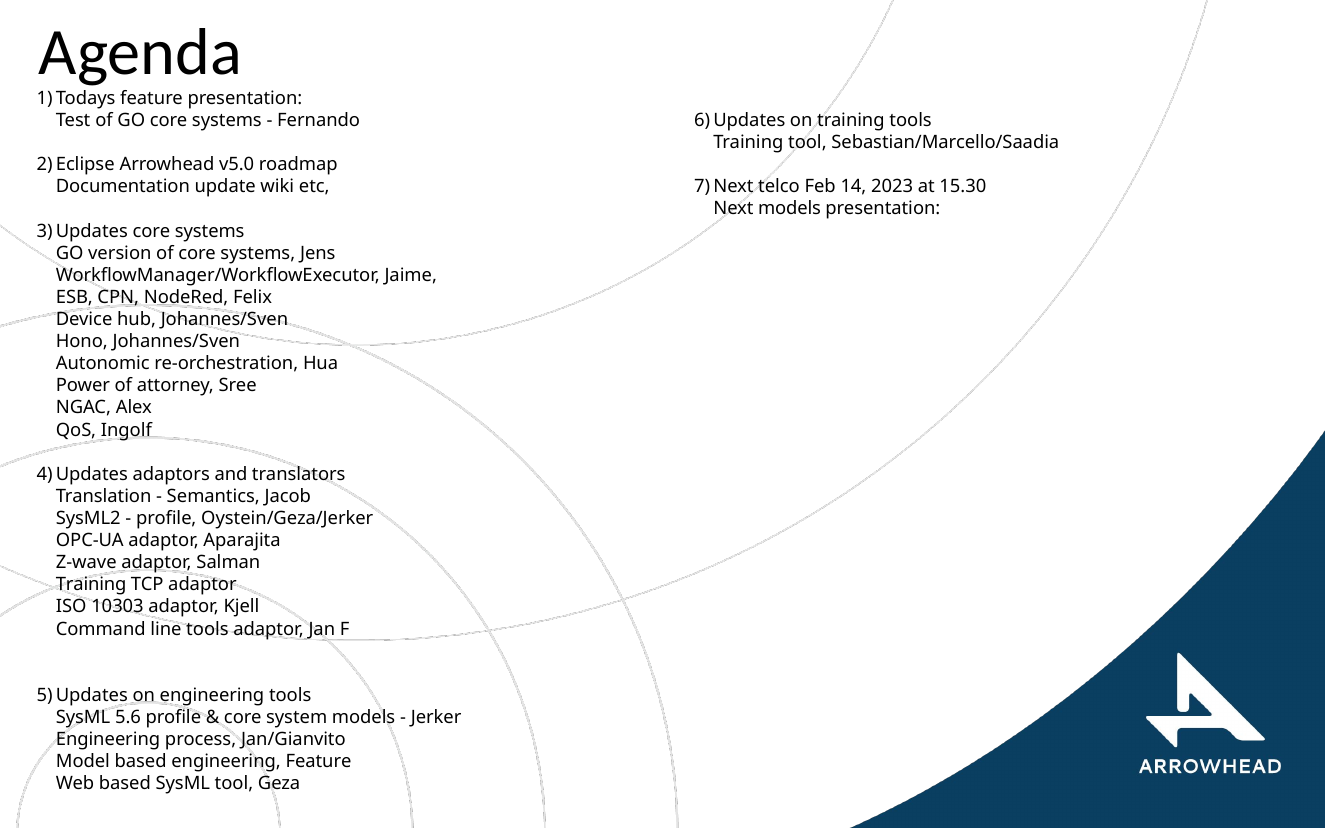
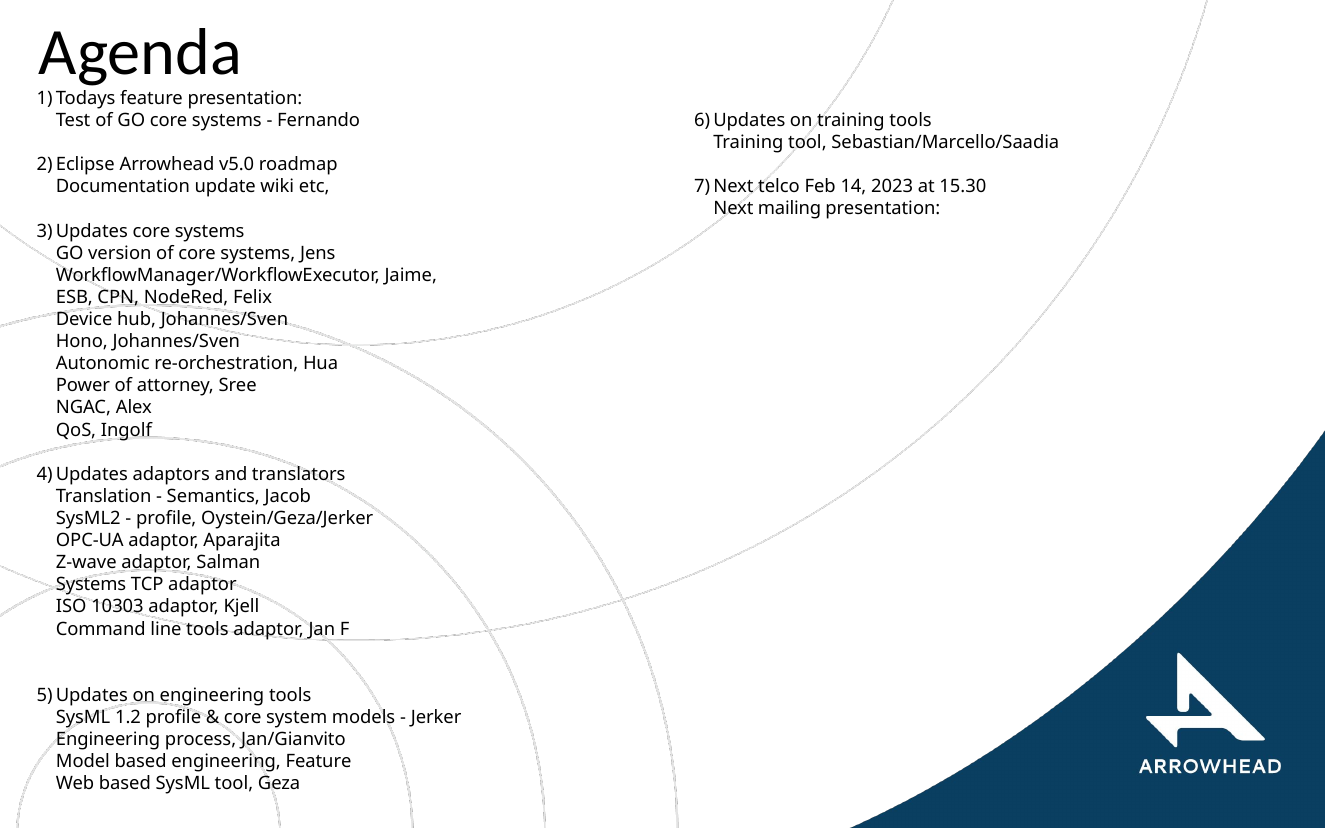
Next models: models -> mailing
Training at (91, 585): Training -> Systems
5.6: 5.6 -> 1.2
